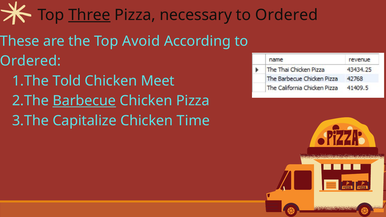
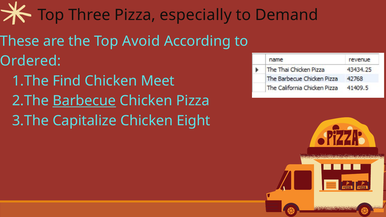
Three underline: present -> none
necessary: necessary -> especially
Ordered at (287, 15): Ordered -> Demand
Told: Told -> Find
Time: Time -> Eight
